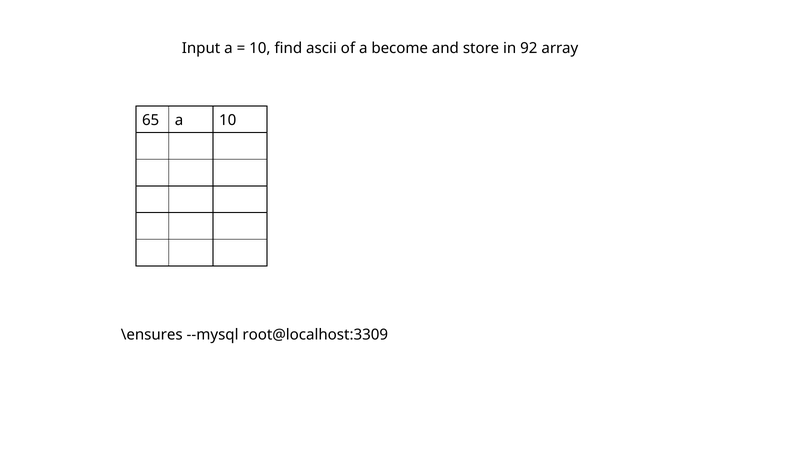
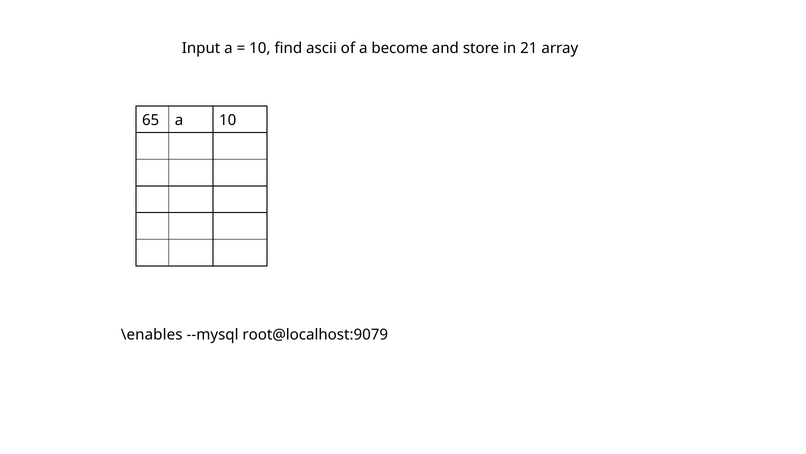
92: 92 -> 21
\ensures: \ensures -> \enables
root@localhost:3309: root@localhost:3309 -> root@localhost:9079
